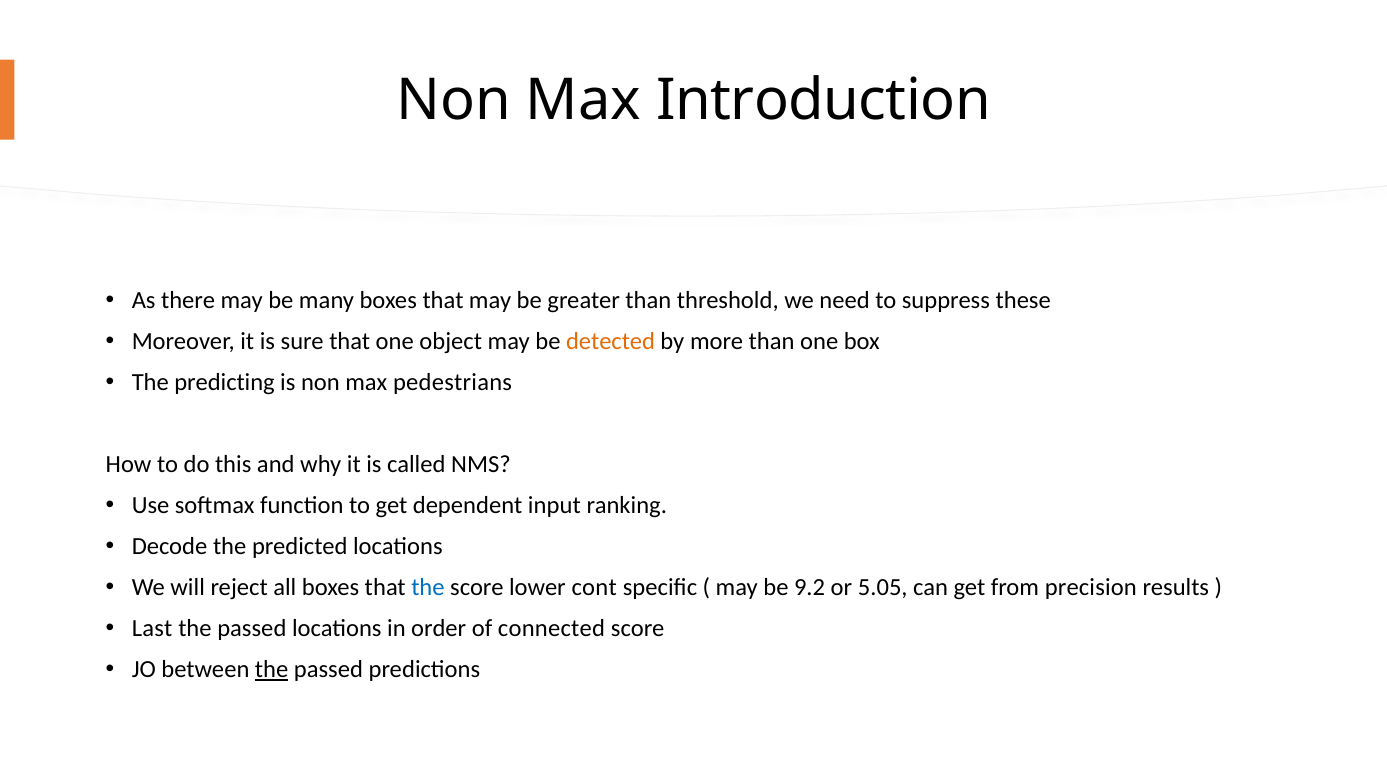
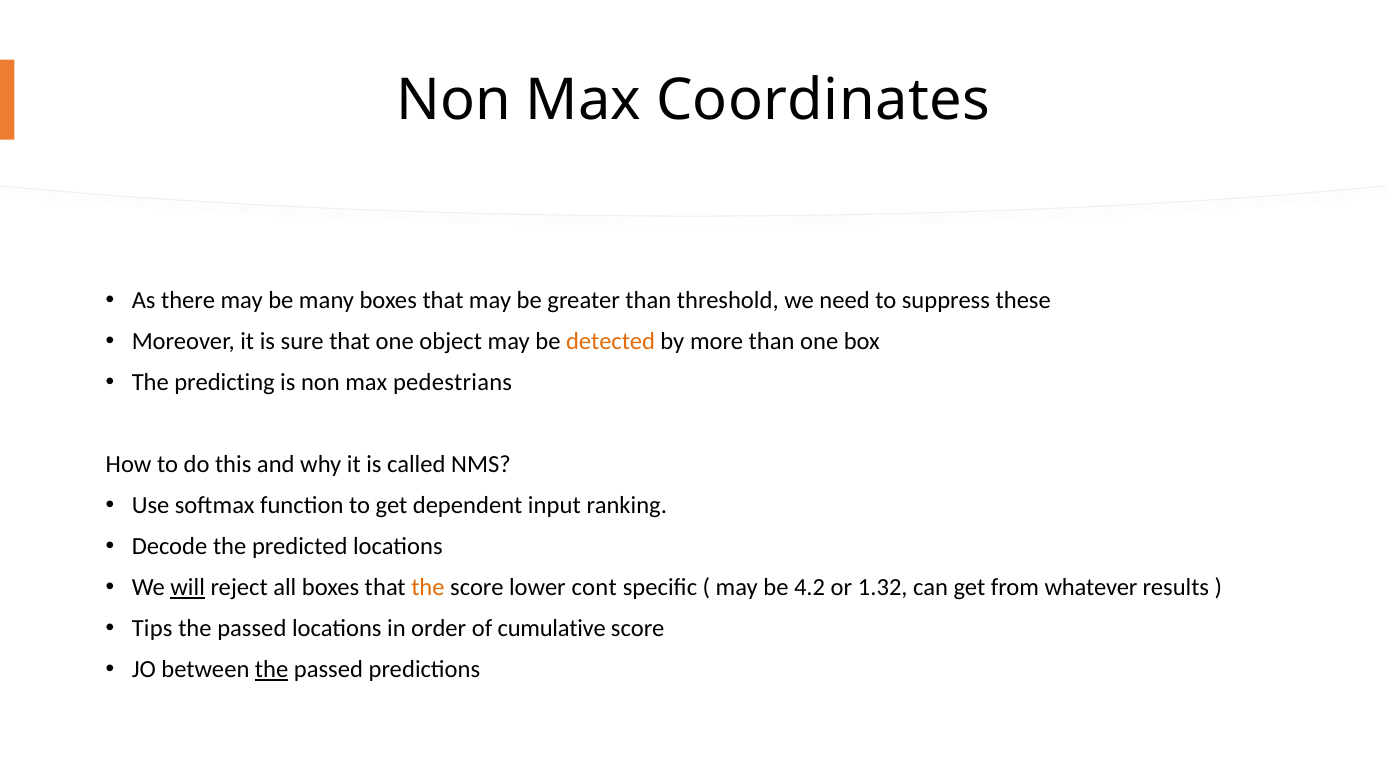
Introduction: Introduction -> Coordinates
will underline: none -> present
the at (428, 587) colour: blue -> orange
9.2: 9.2 -> 4.2
5.05: 5.05 -> 1.32
precision: precision -> whatever
Last: Last -> Tips
connected: connected -> cumulative
